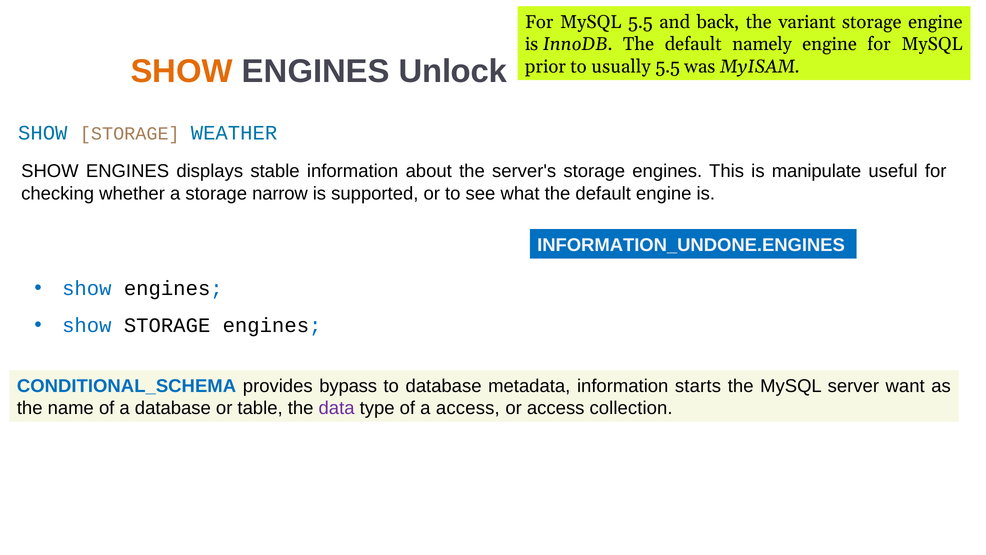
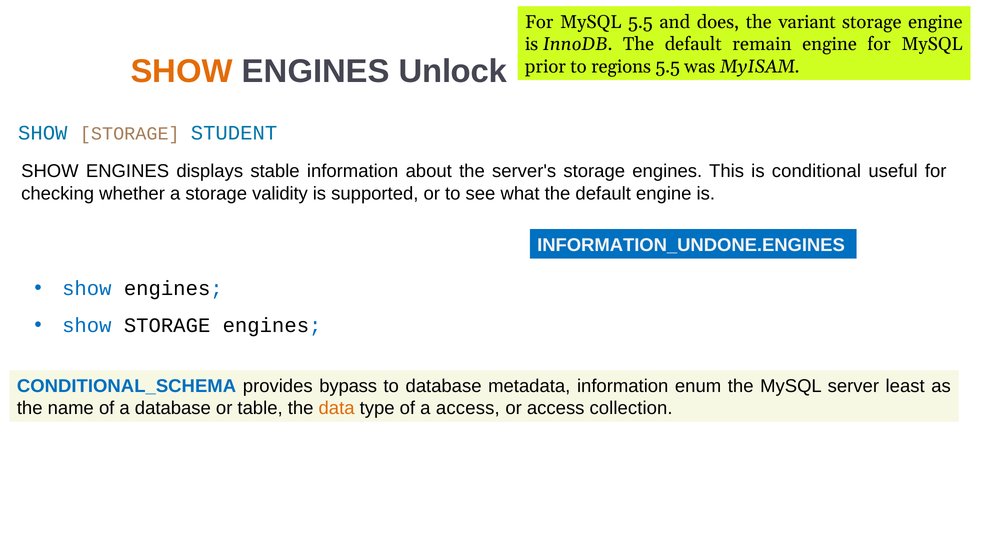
back: back -> does
namely: namely -> remain
usually: usually -> regions
WEATHER: WEATHER -> STUDENT
manipulate: manipulate -> conditional
narrow: narrow -> validity
starts: starts -> enum
want: want -> least
data colour: purple -> orange
